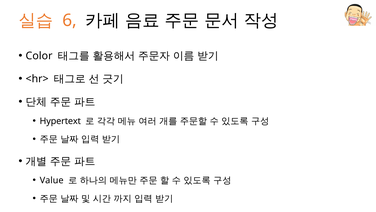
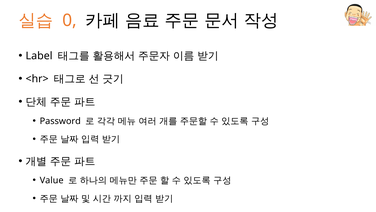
6: 6 -> 0
Color: Color -> Label
Hypertext: Hypertext -> Password
